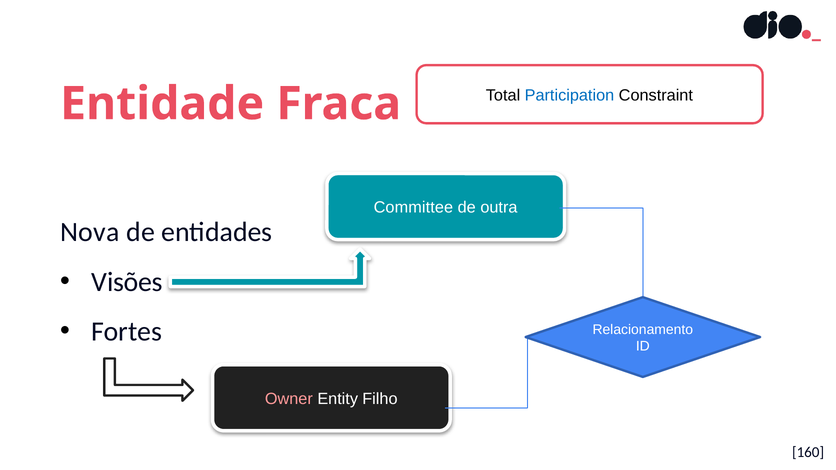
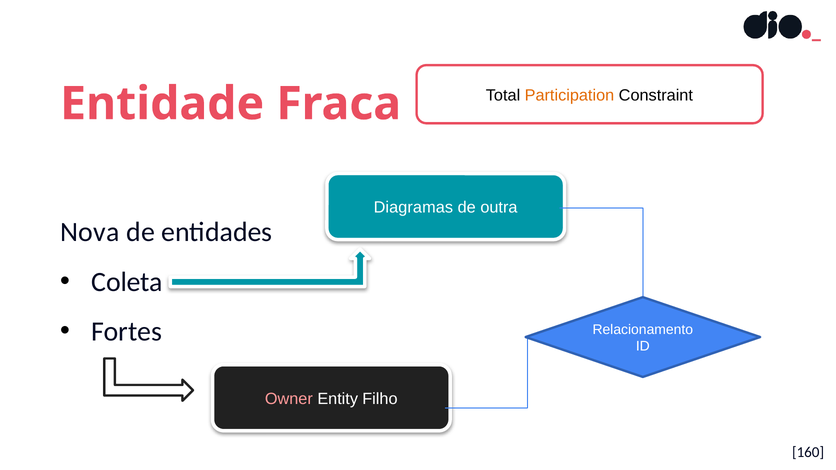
Participation colour: blue -> orange
Committee: Committee -> Diagramas
Visões: Visões -> Coleta
